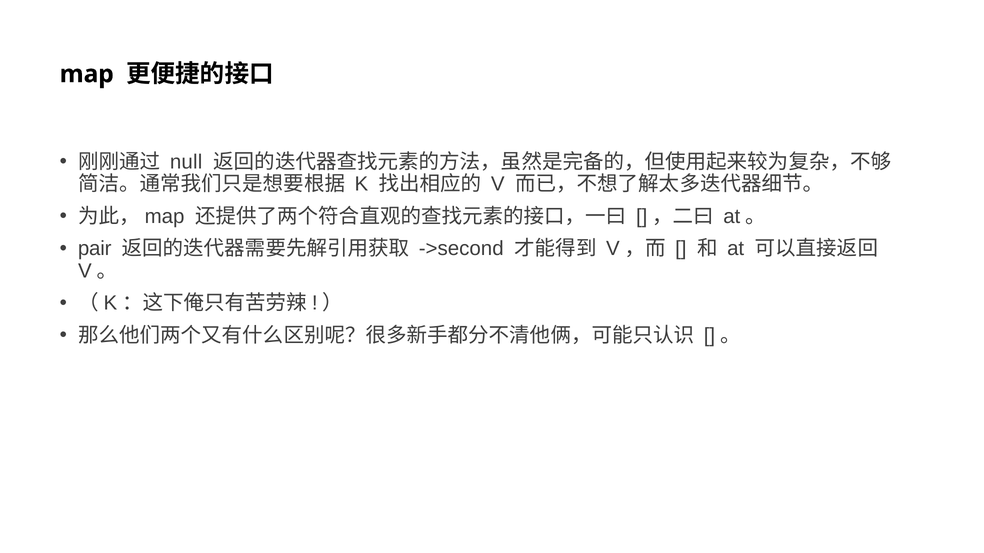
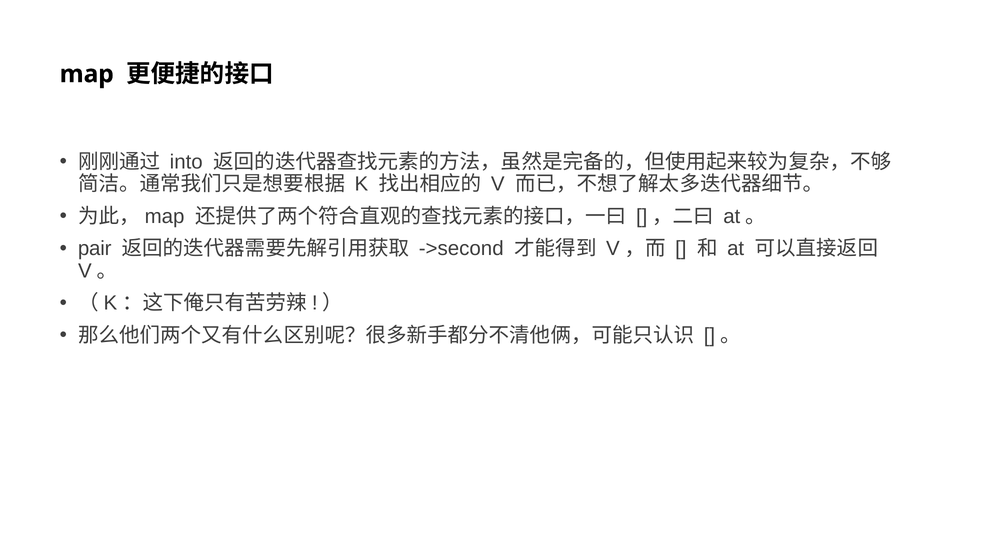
null: null -> into
